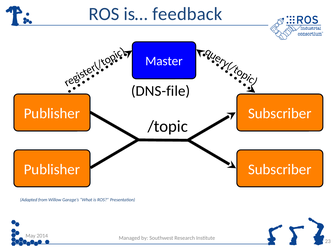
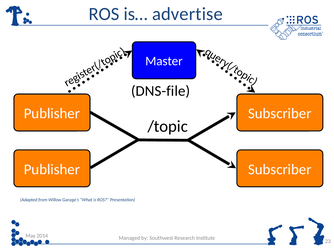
feedback: feedback -> advertise
